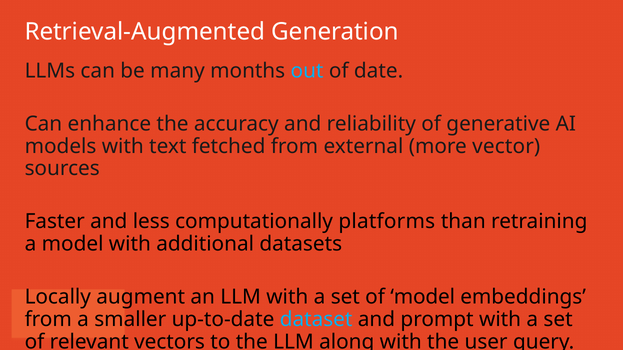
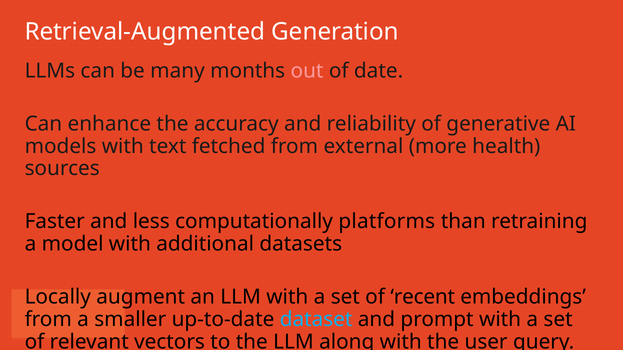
out colour: light blue -> pink
vector: vector -> health
of model: model -> recent
